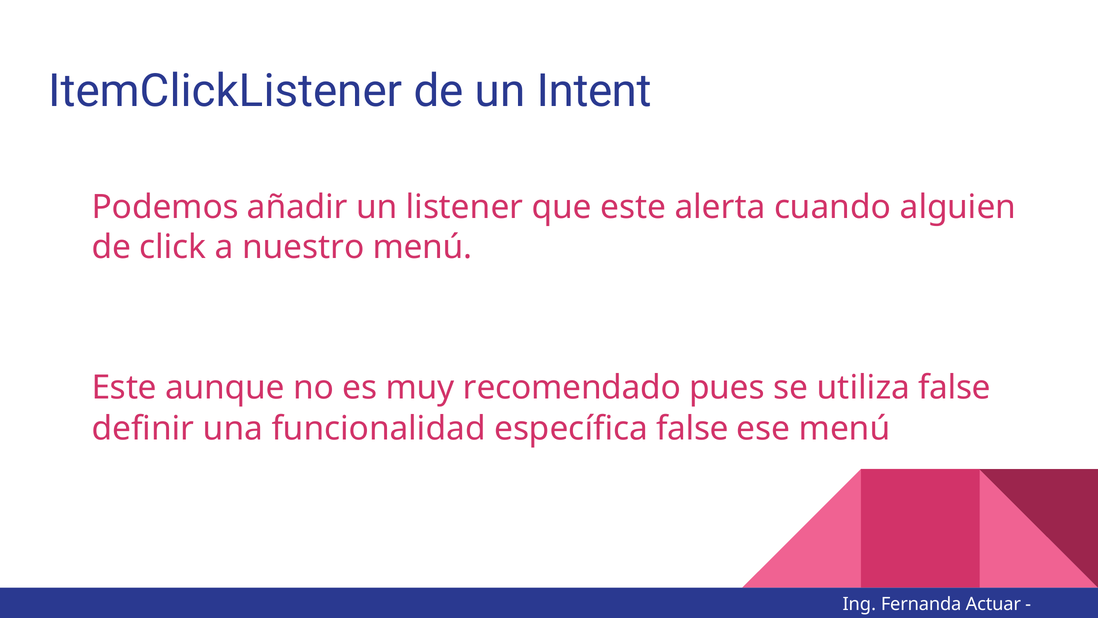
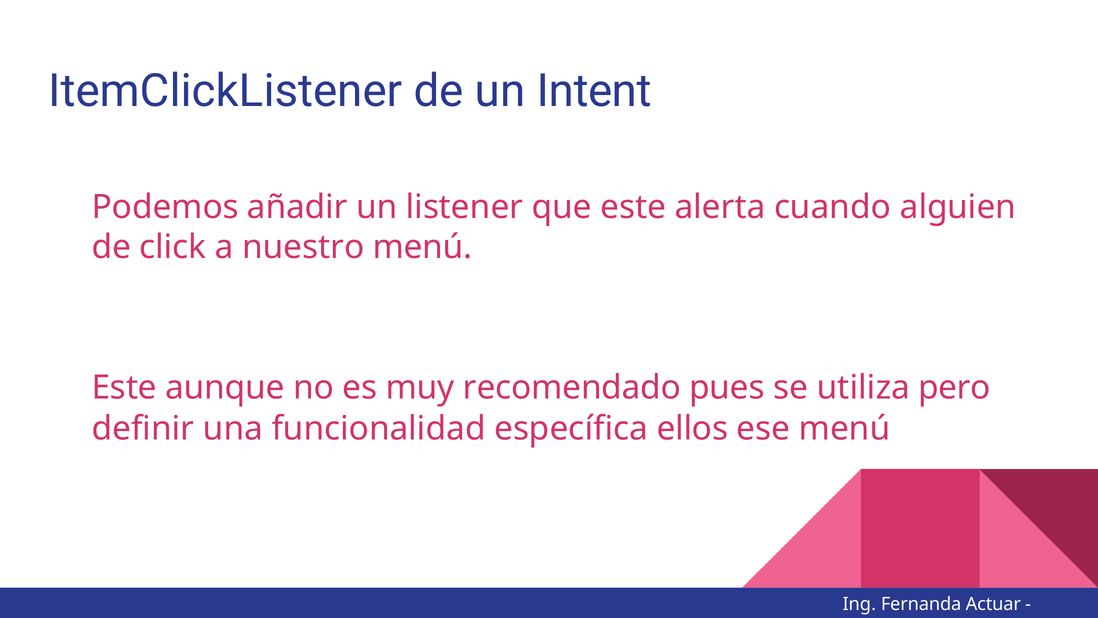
utiliza false: false -> pero
específica false: false -> ellos
